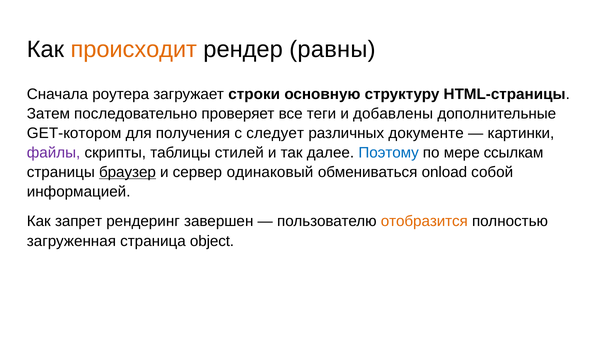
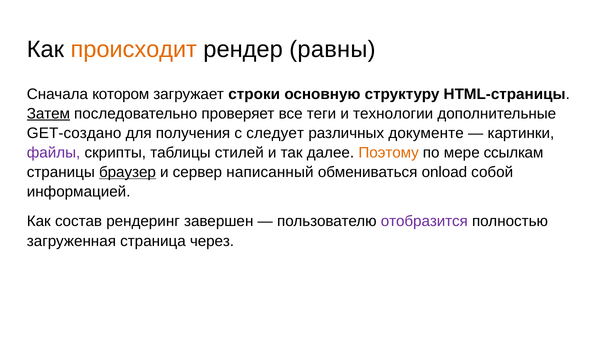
роутера: роутера -> котором
Затем underline: none -> present
добавлены: добавлены -> технологии
GET-котором: GET-котором -> GET-создано
Поэтому colour: blue -> orange
одинаковый: одинаковый -> написанный
запрет: запрет -> состав
отобразится colour: orange -> purple
object: object -> через
